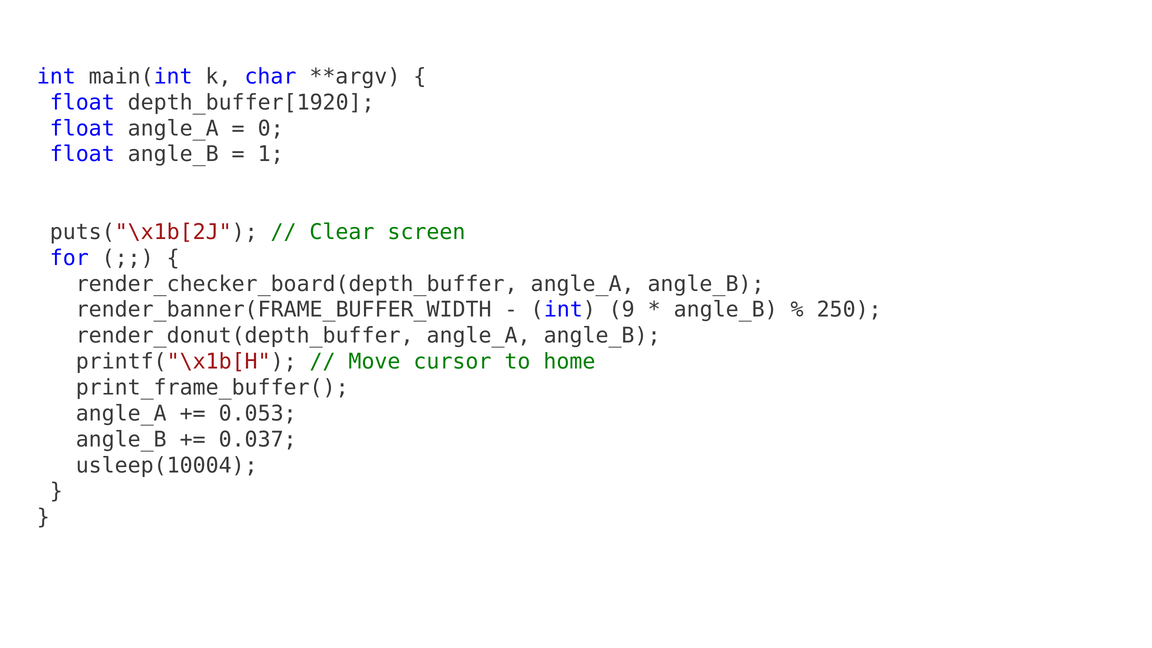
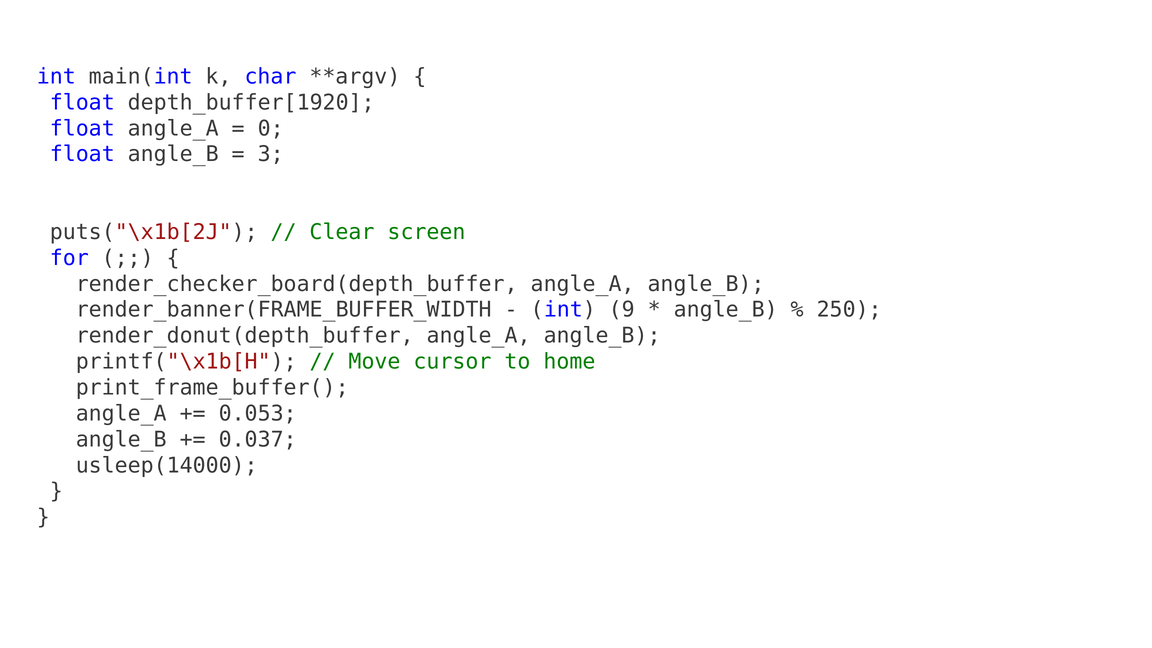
1: 1 -> 3
usleep(10004: usleep(10004 -> usleep(14000
